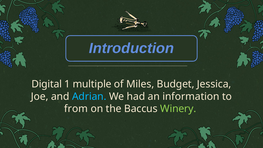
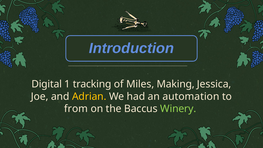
multiple: multiple -> tracking
Budget: Budget -> Making
Adrian colour: light blue -> yellow
information: information -> automation
